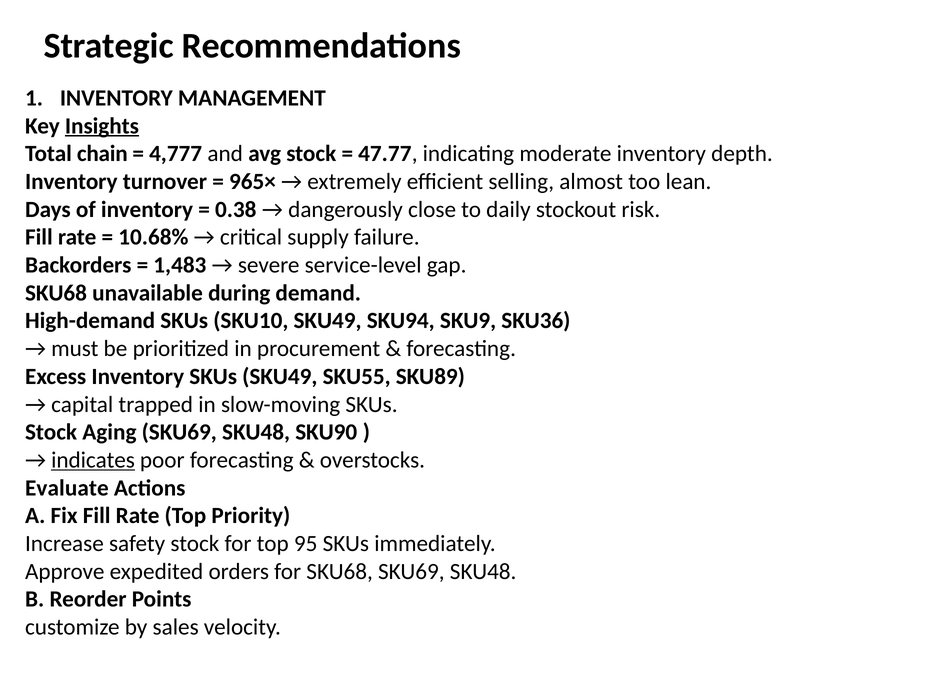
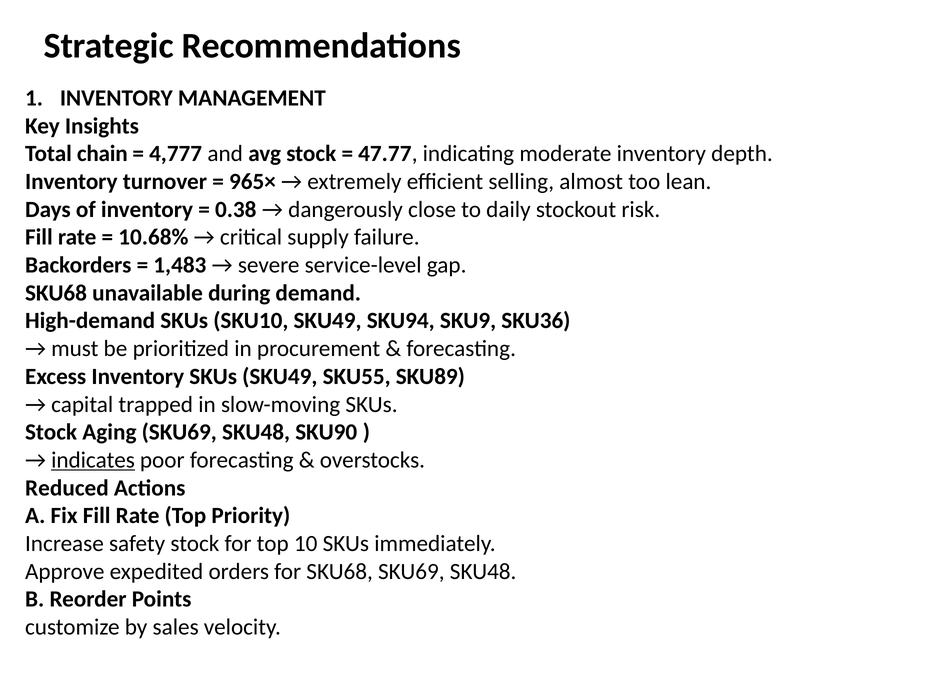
Insights underline: present -> none
Evaluate: Evaluate -> Reduced
95: 95 -> 10
